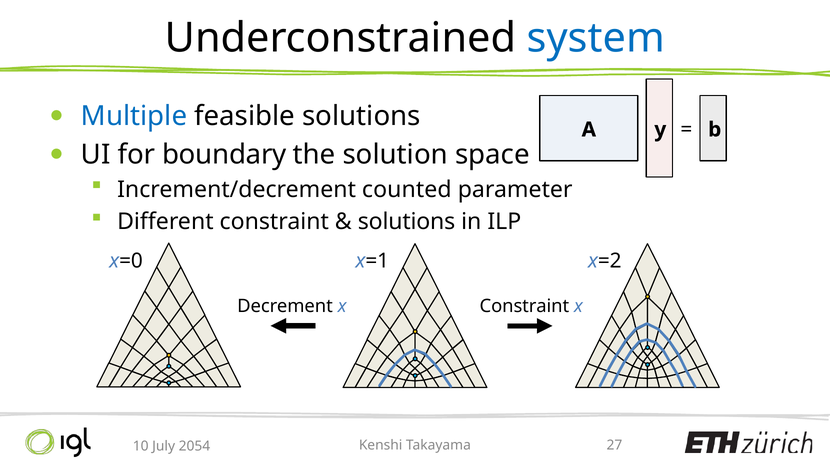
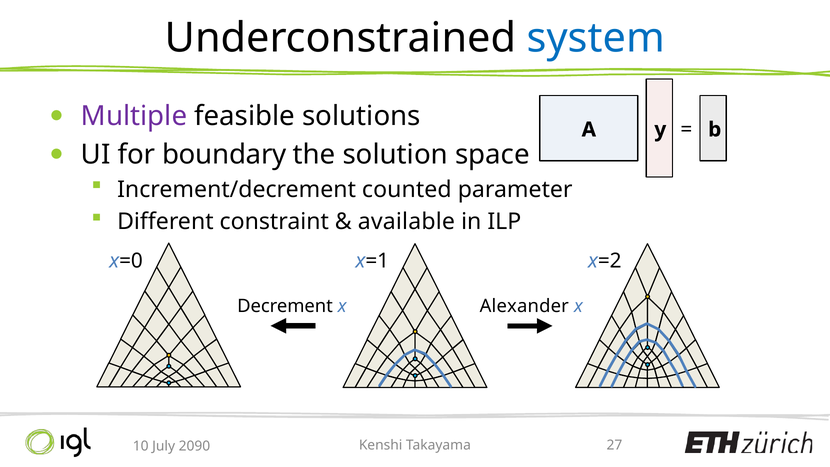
Multiple colour: blue -> purple
solutions at (407, 222): solutions -> available
x Constraint: Constraint -> Alexander
2054: 2054 -> 2090
